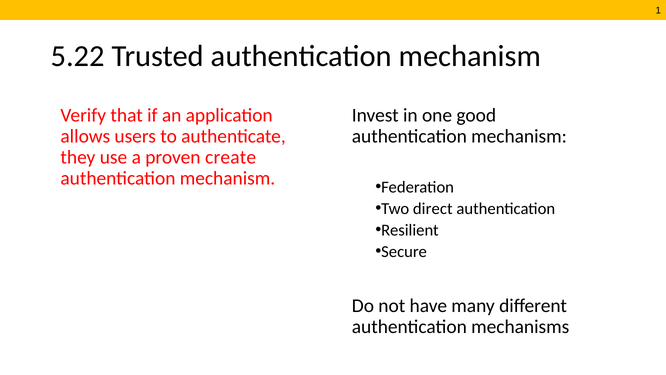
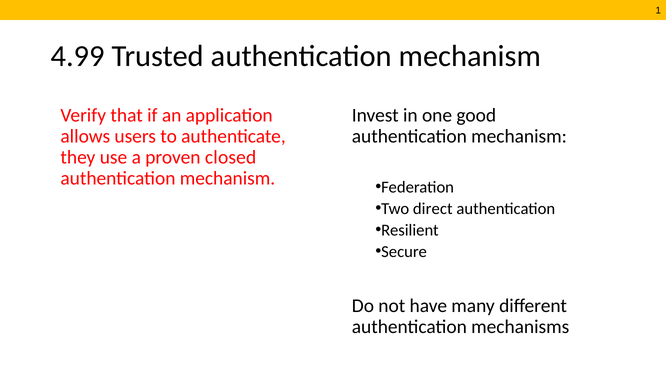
5.22: 5.22 -> 4.99
create: create -> closed
